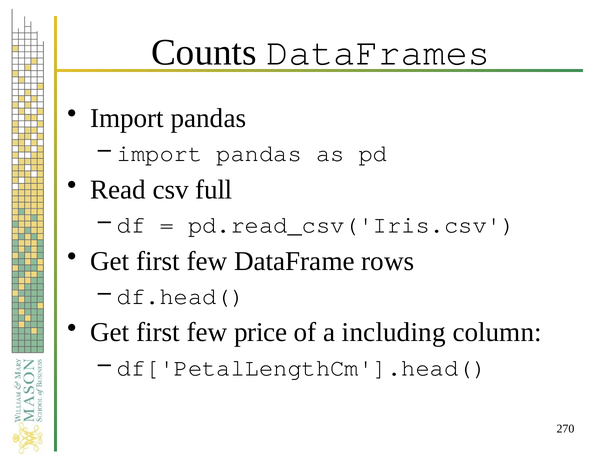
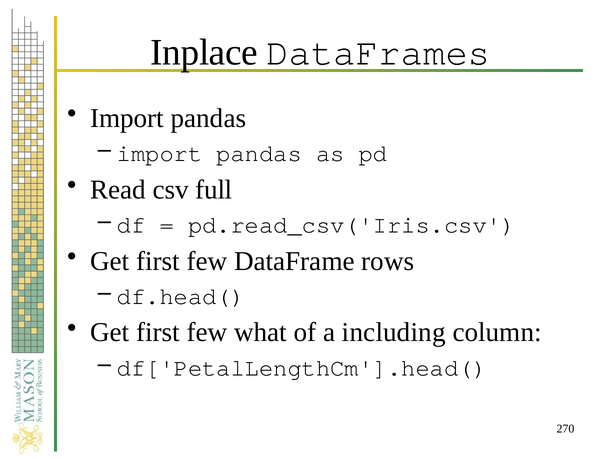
Counts: Counts -> Inplace
price: price -> what
